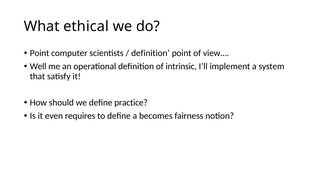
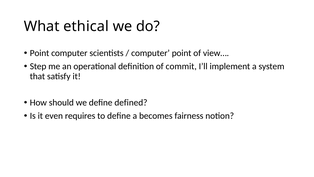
definition at (150, 53): definition -> computer
Well: Well -> Step
intrinsic: intrinsic -> commit
practice: practice -> defined
